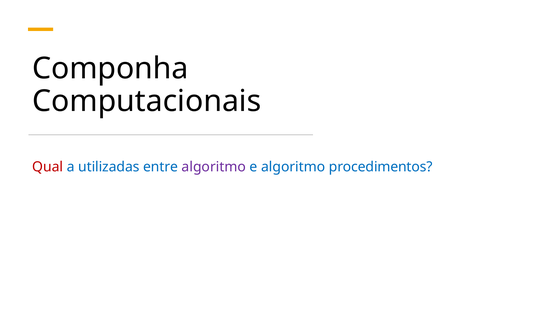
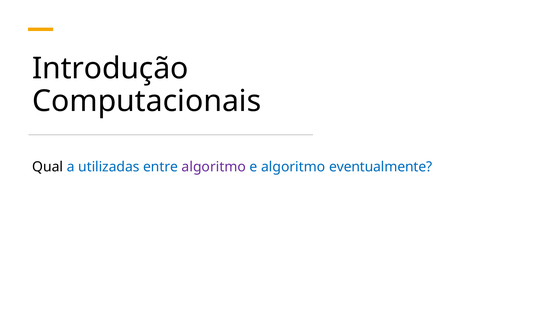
Componha: Componha -> Introdução
Qual colour: red -> black
procedimentos: procedimentos -> eventualmente
